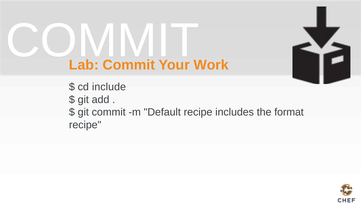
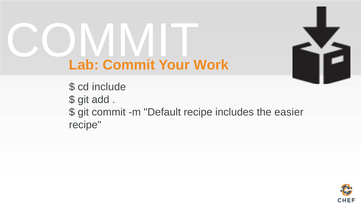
format: format -> easier
